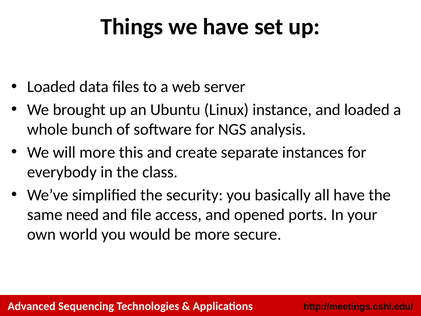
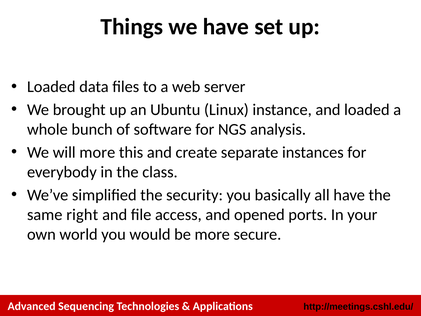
need: need -> right
